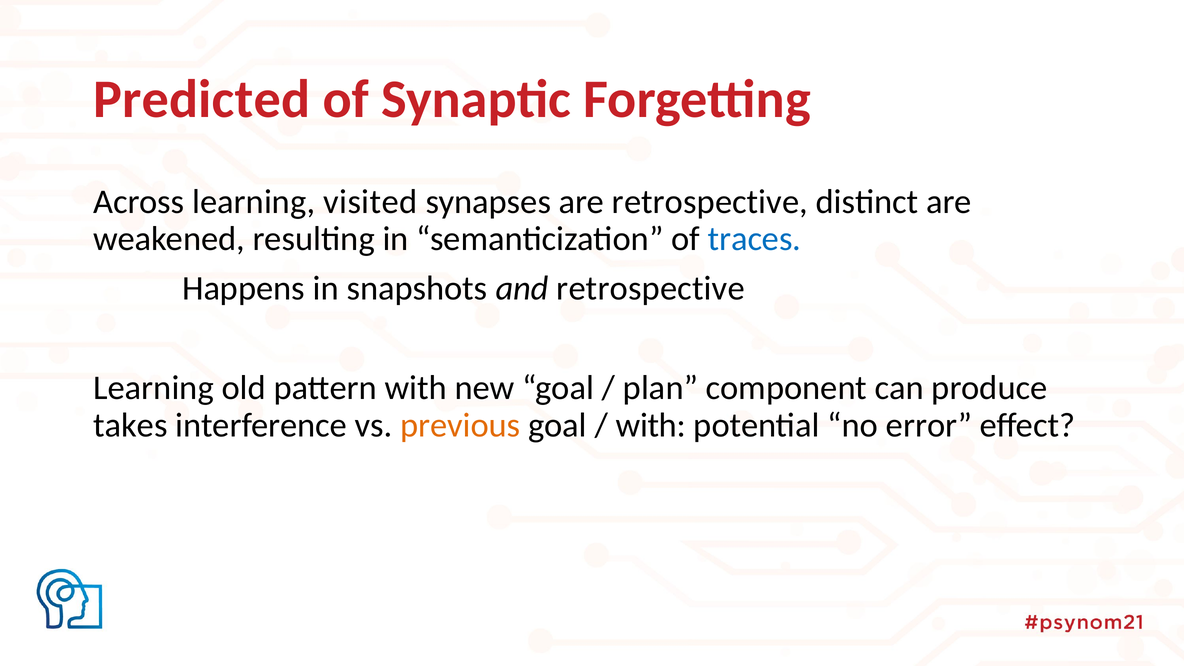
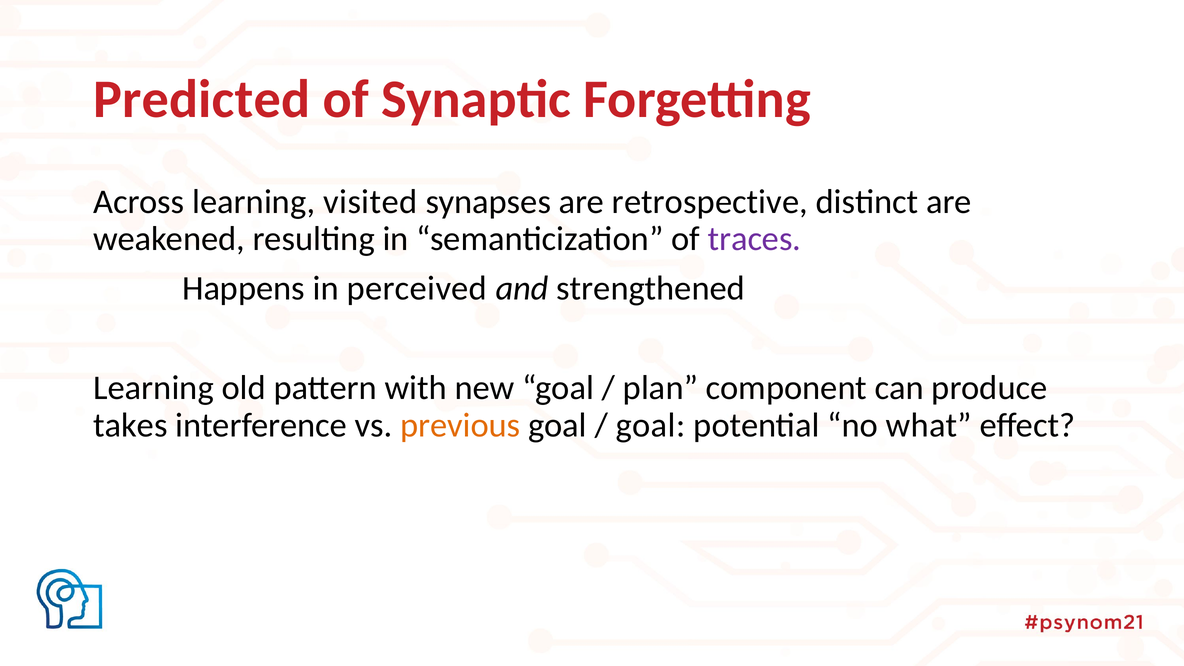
traces colour: blue -> purple
snapshots: snapshots -> perceived
and retrospective: retrospective -> strengthened
with at (651, 425): with -> goal
error: error -> what
